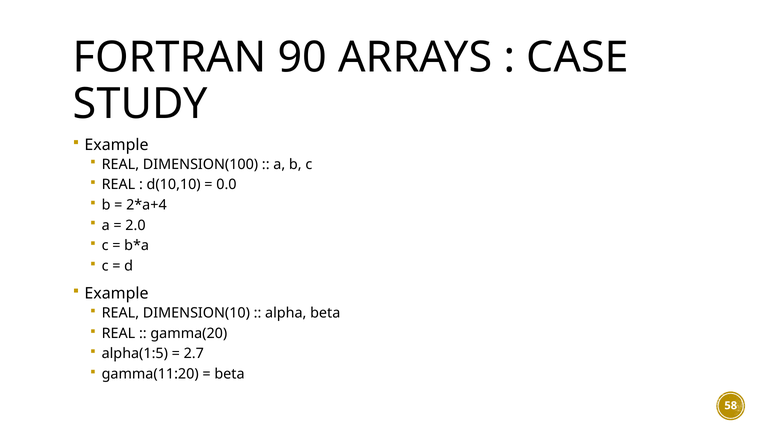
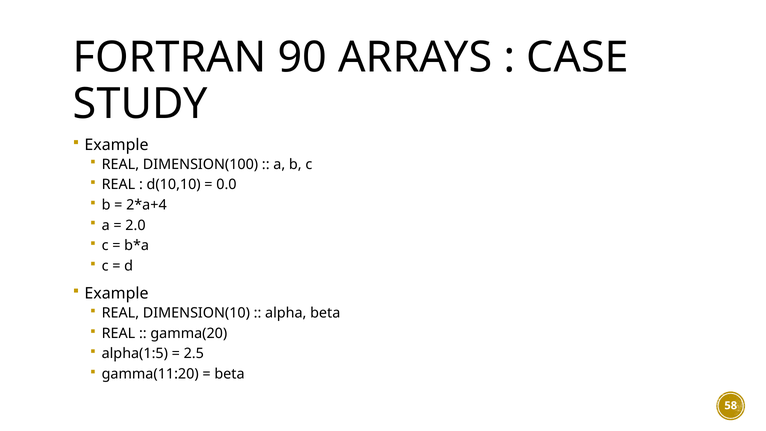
2.7: 2.7 -> 2.5
